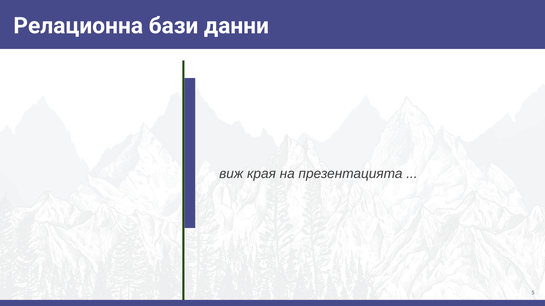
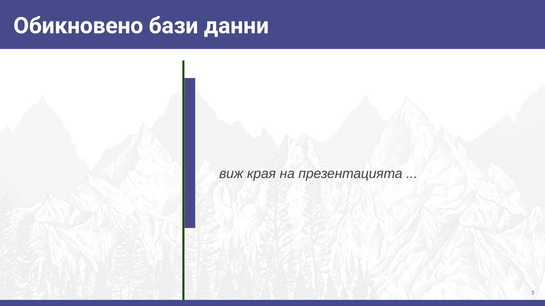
Релационна: Релационна -> Обикновено
